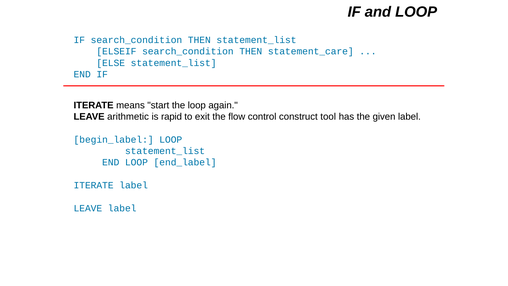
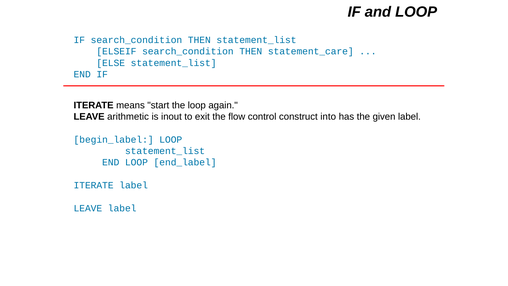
rapid: rapid -> inout
tool: tool -> into
